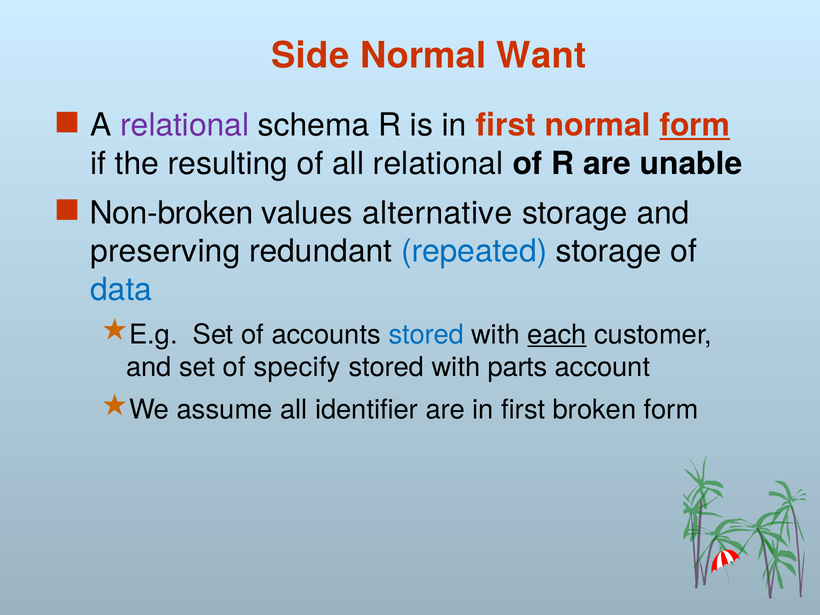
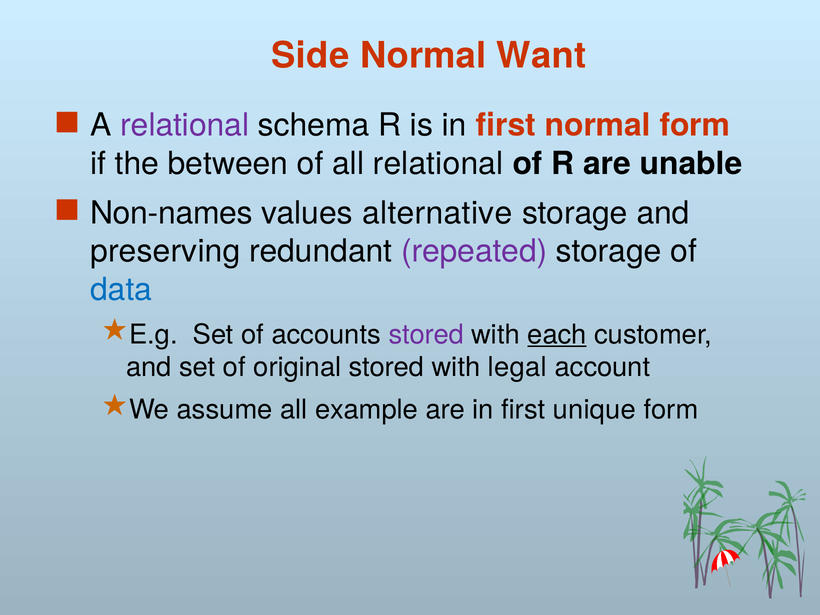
form at (695, 125) underline: present -> none
resulting: resulting -> between
Non-broken: Non-broken -> Non-names
repeated colour: blue -> purple
stored at (426, 335) colour: blue -> purple
specify: specify -> original
parts: parts -> legal
identifier: identifier -> example
broken: broken -> unique
